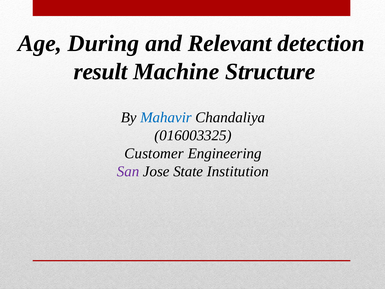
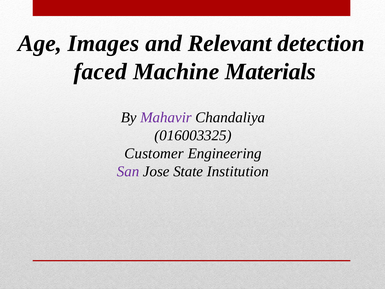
During: During -> Images
result: result -> faced
Structure: Structure -> Materials
Mahavir colour: blue -> purple
